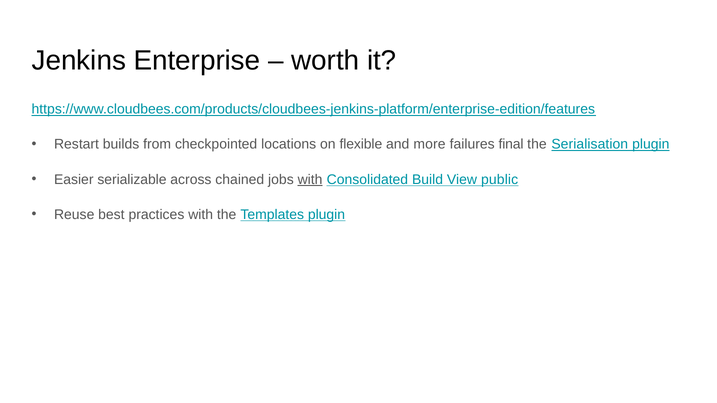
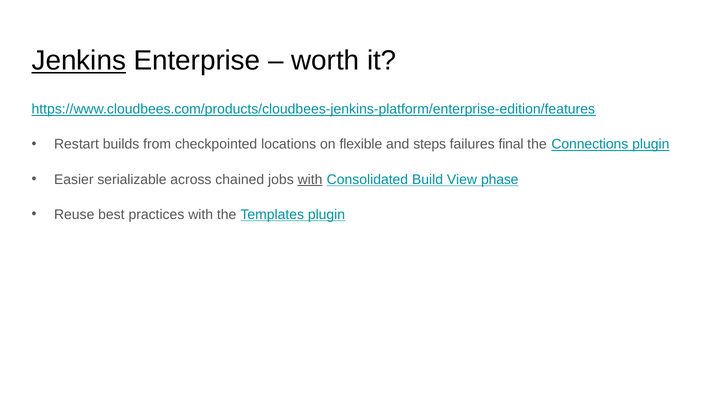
Jenkins underline: none -> present
more: more -> steps
Serialisation: Serialisation -> Connections
public: public -> phase
